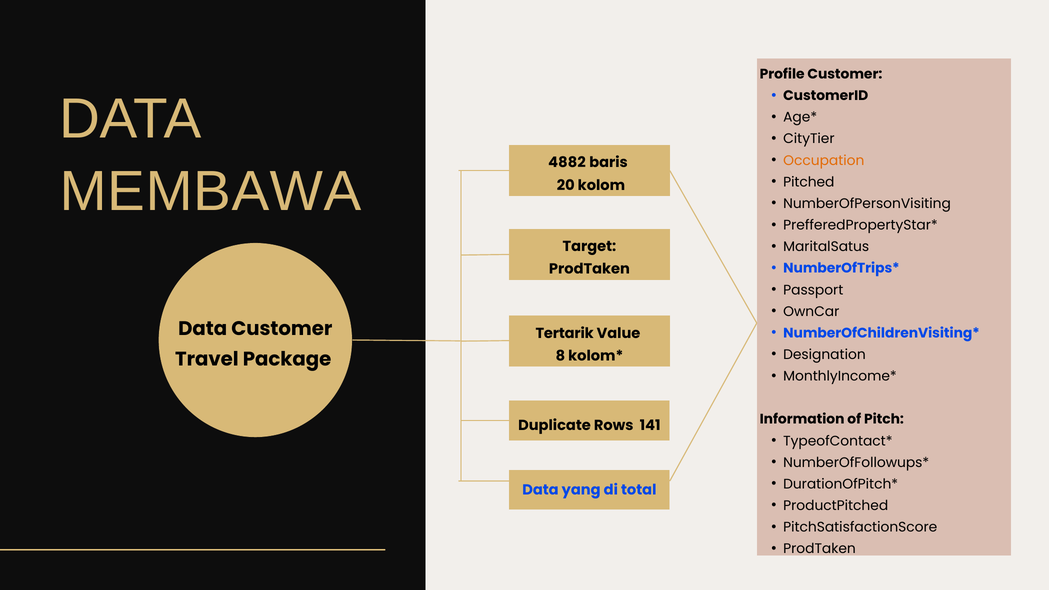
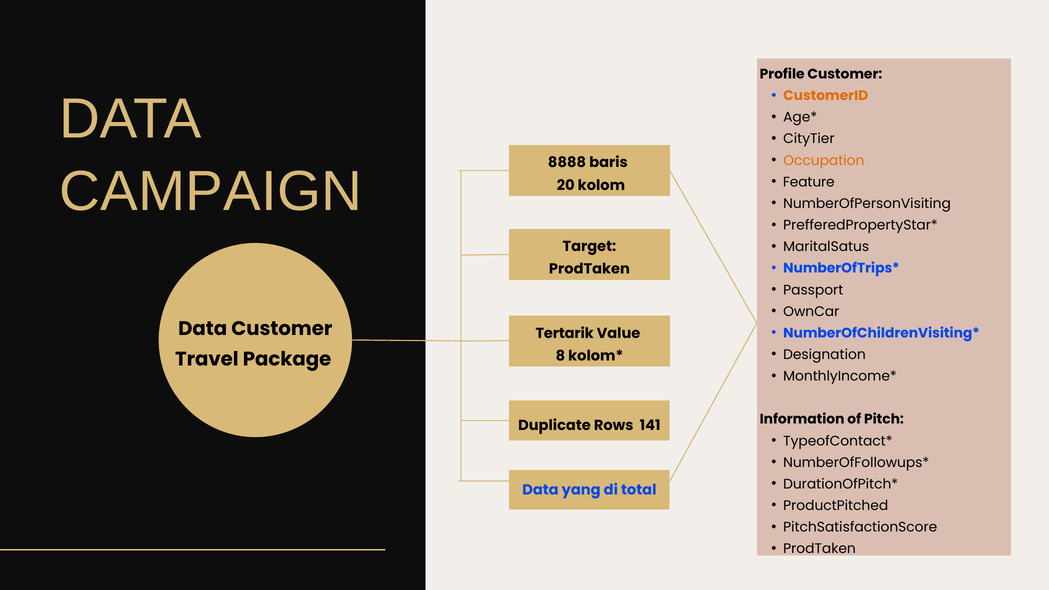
CustomerID colour: black -> orange
4882: 4882 -> 8888
MEMBAWA: MEMBAWA -> CAMPAIGN
Pitched: Pitched -> Feature
